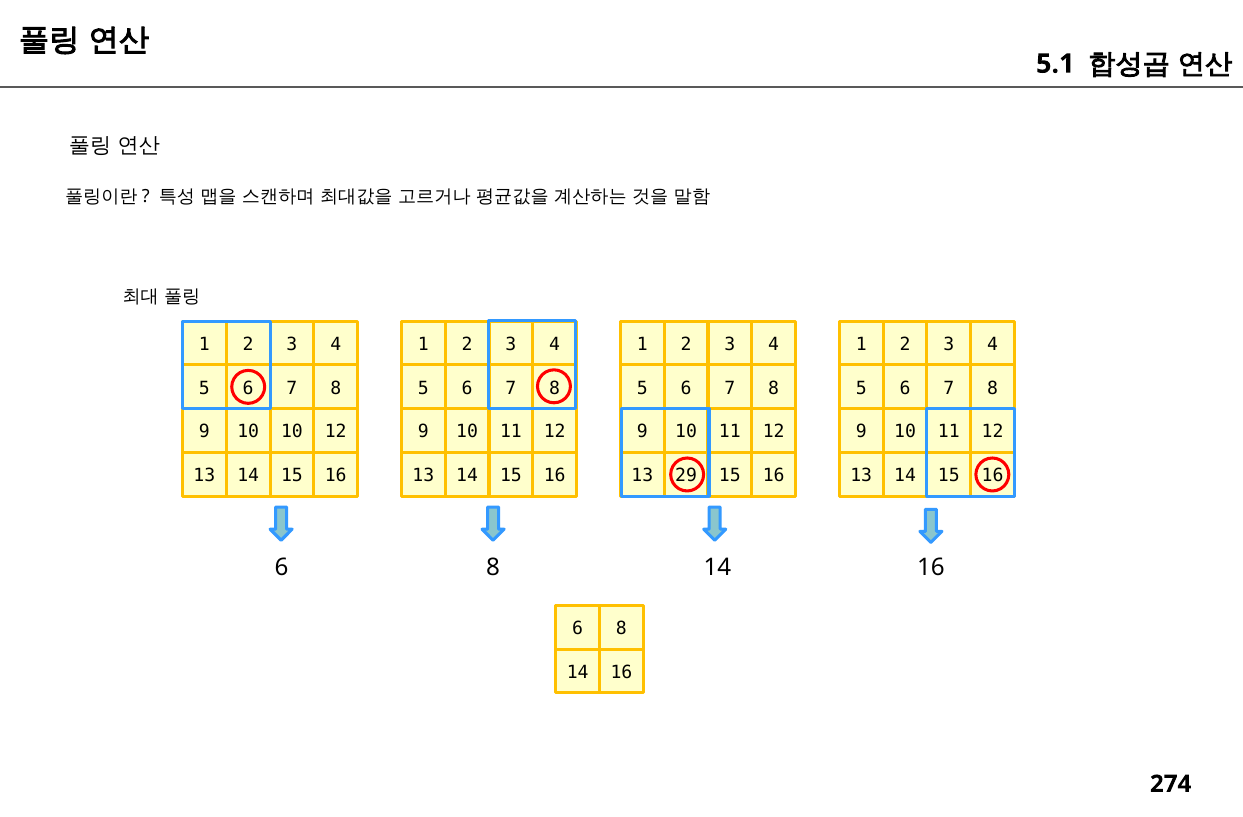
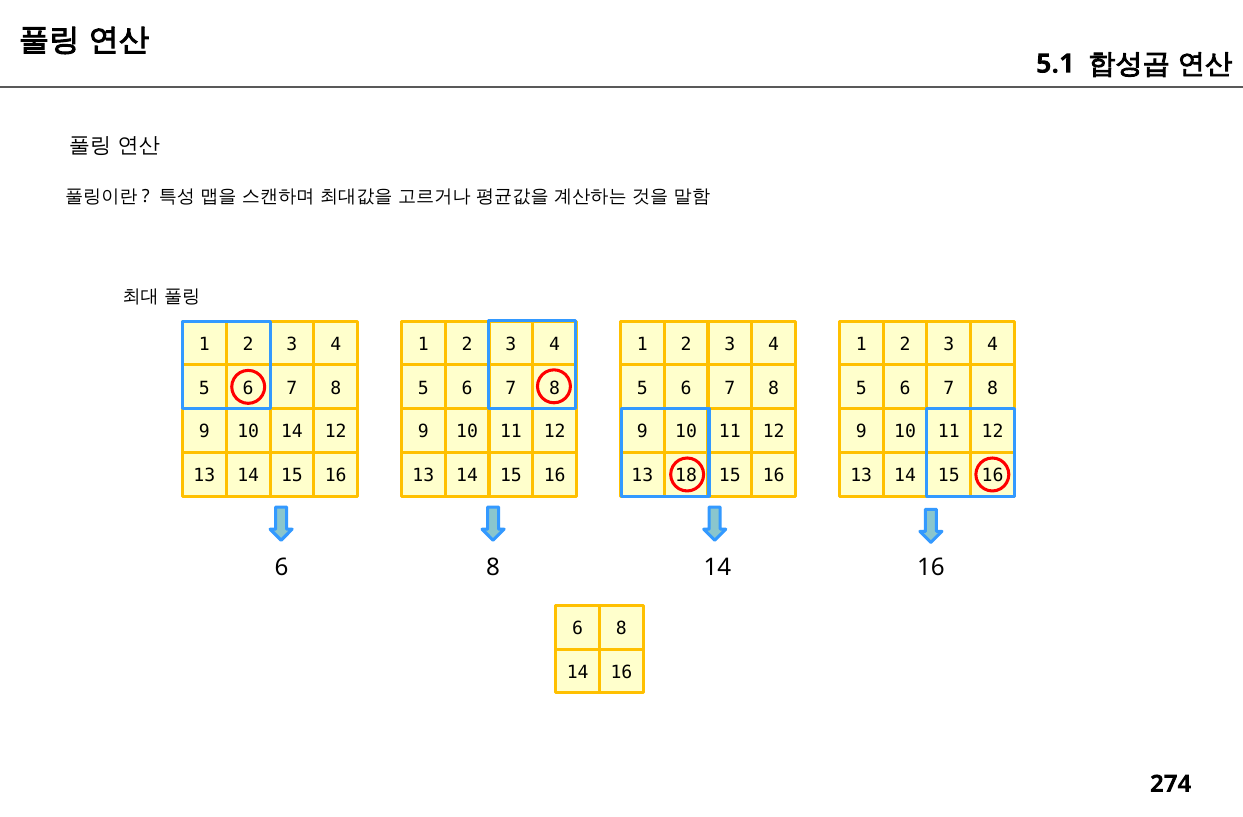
10 10: 10 -> 14
29: 29 -> 18
